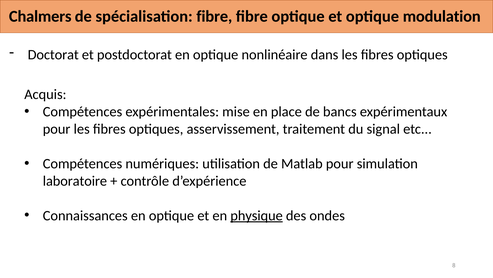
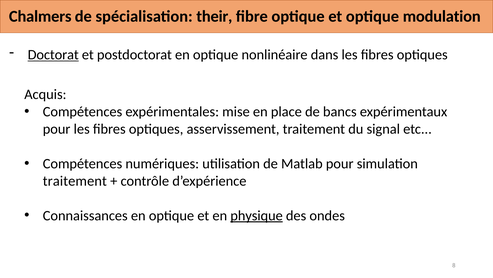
spécialisation fibre: fibre -> their
Doctorat underline: none -> present
laboratoire at (75, 181): laboratoire -> traitement
